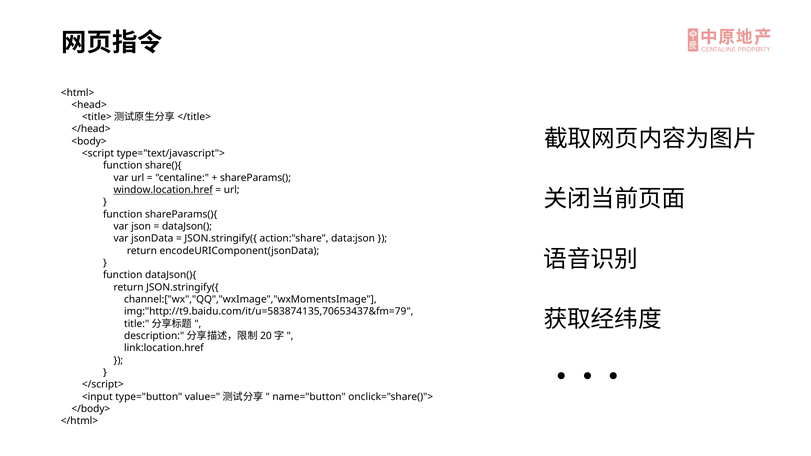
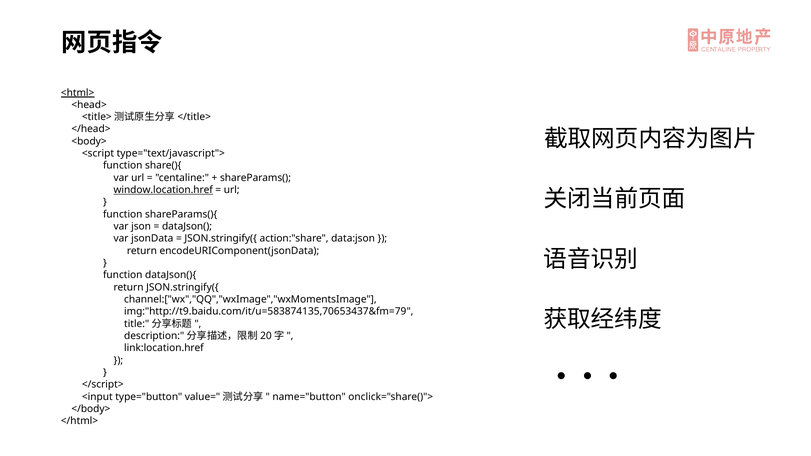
<html> underline: none -> present
